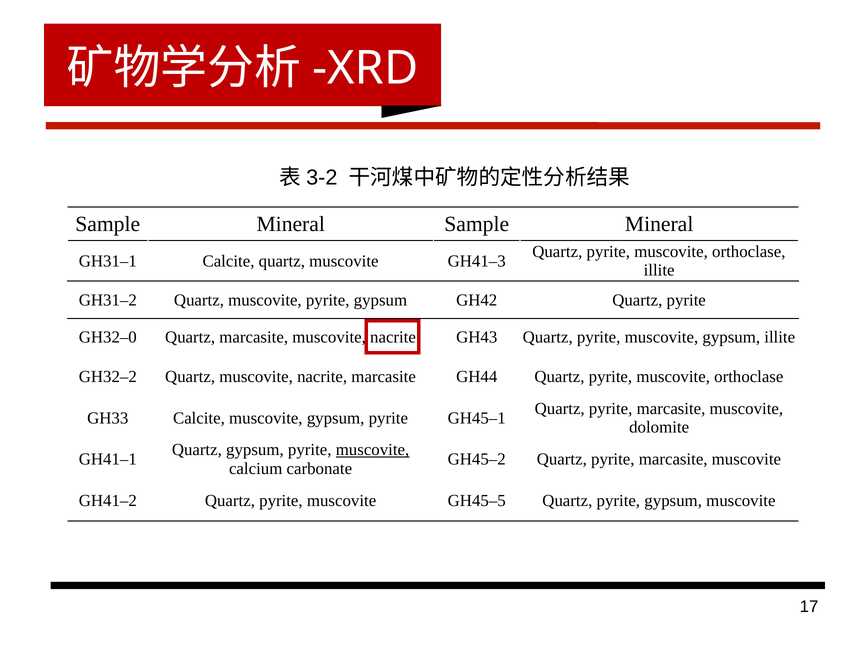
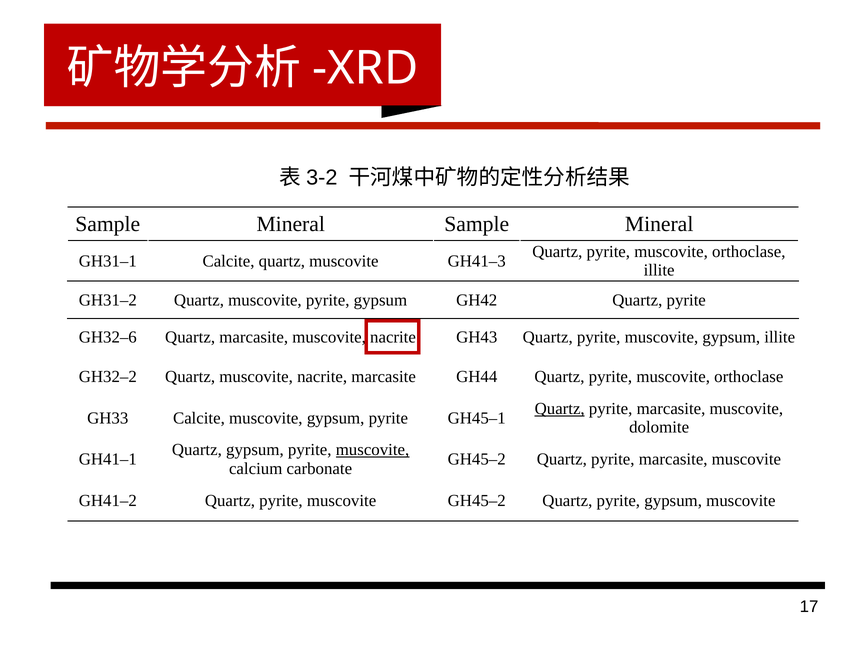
GH32–0: GH32–0 -> GH32–6
Quartz at (560, 409) underline: none -> present
muscovite GH45–5: GH45–5 -> GH45–2
